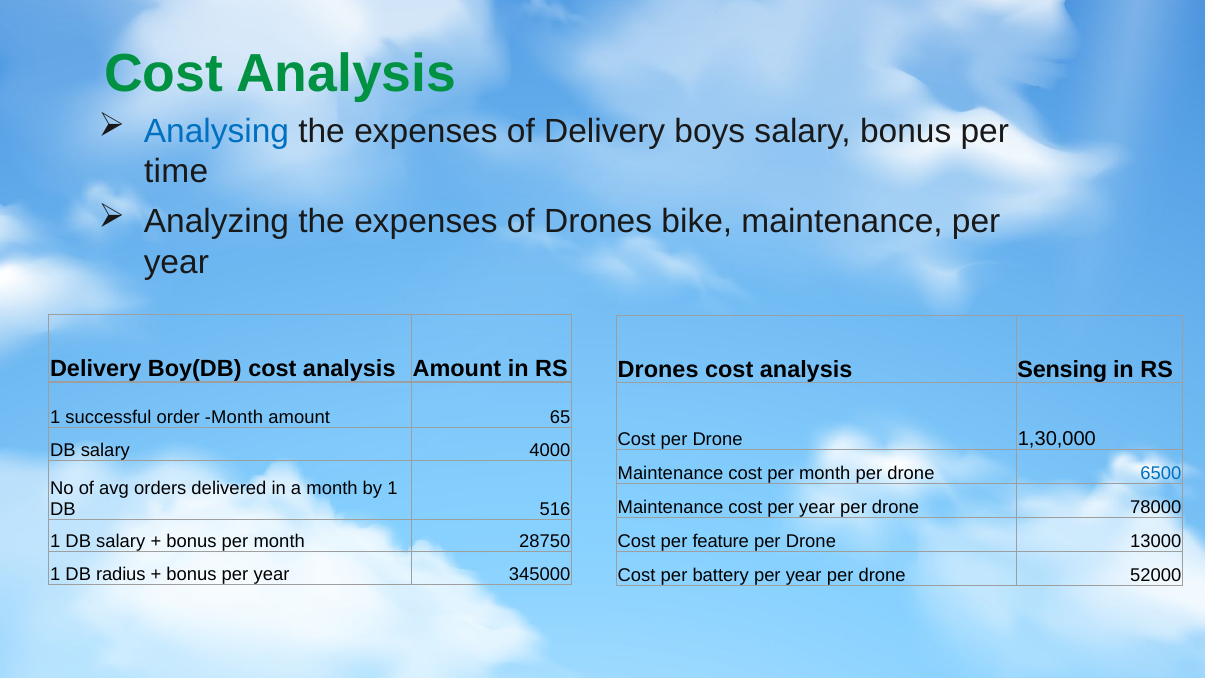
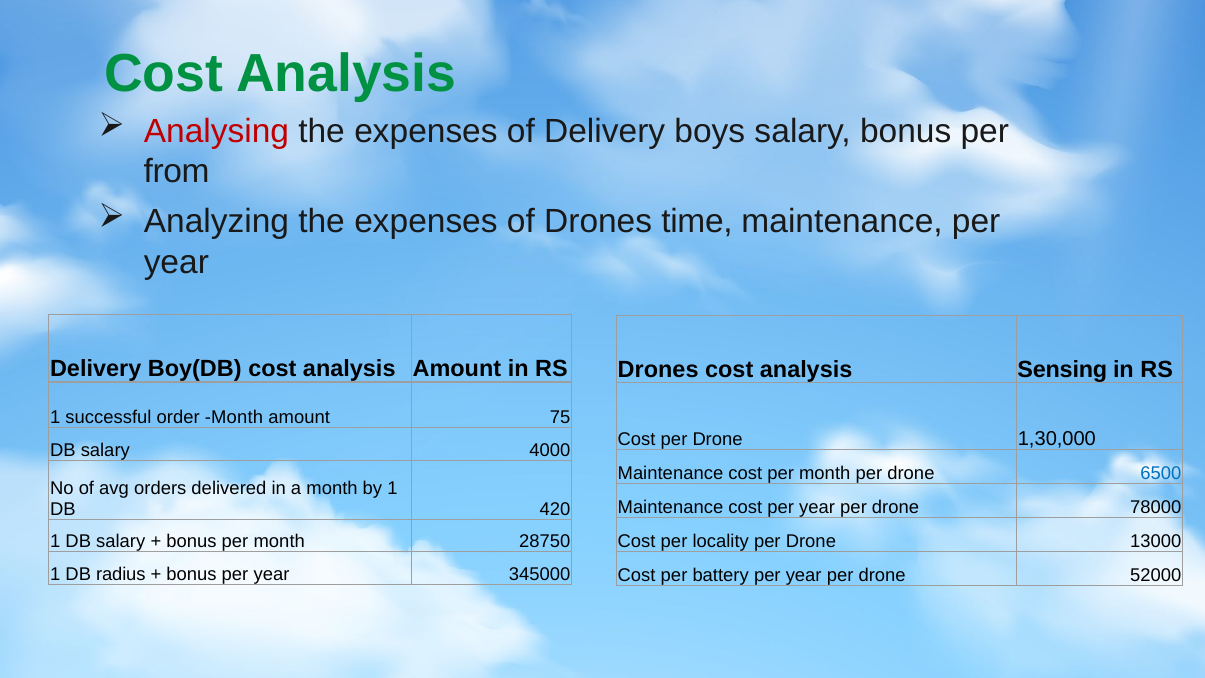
Analysing colour: blue -> red
time: time -> from
bike: bike -> time
65: 65 -> 75
516: 516 -> 420
feature: feature -> locality
